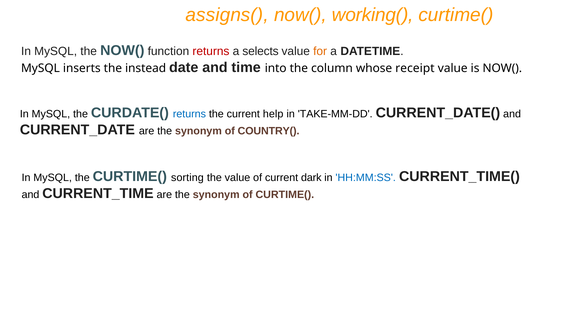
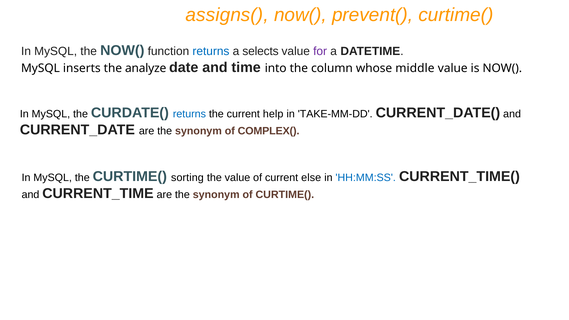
working(: working( -> prevent(
returns at (211, 51) colour: red -> blue
for colour: orange -> purple
instead: instead -> analyze
receipt: receipt -> middle
COUNTRY(: COUNTRY( -> COMPLEX(
dark: dark -> else
